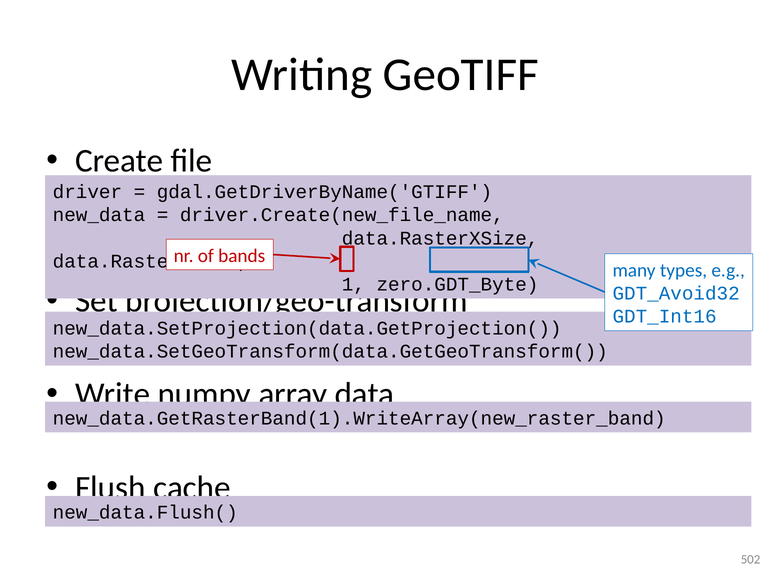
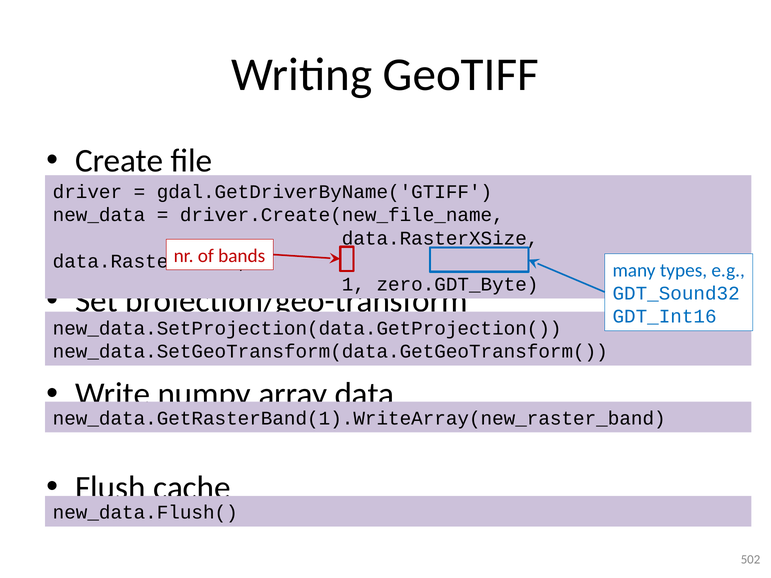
GDT_Avoid32: GDT_Avoid32 -> GDT_Sound32
